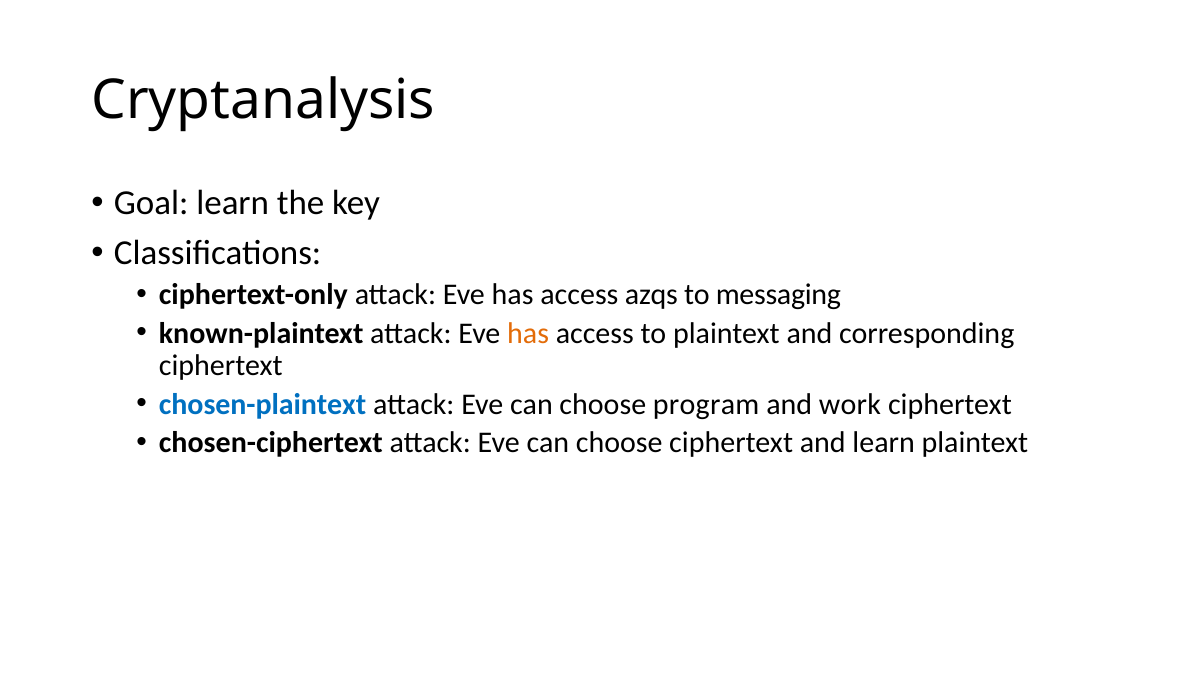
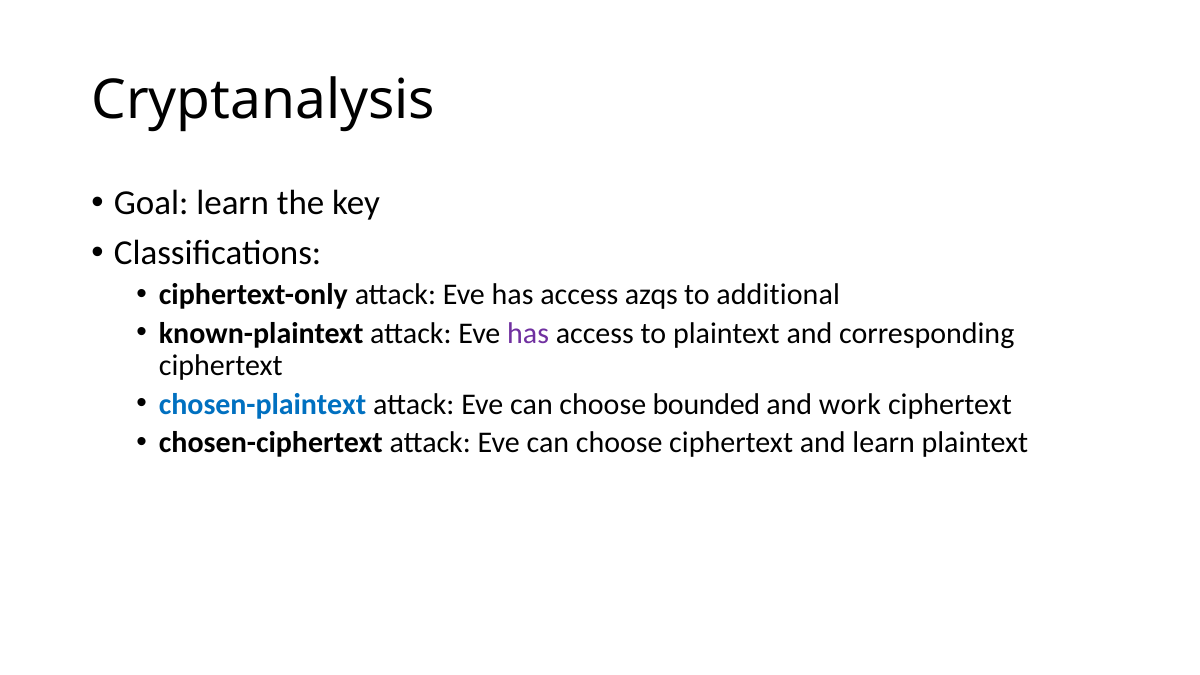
messaging: messaging -> additional
has at (528, 333) colour: orange -> purple
program: program -> bounded
